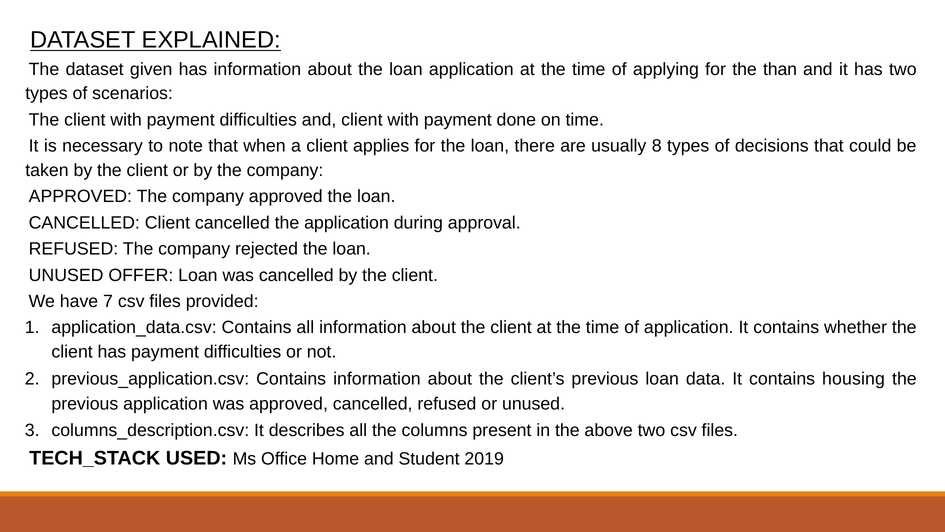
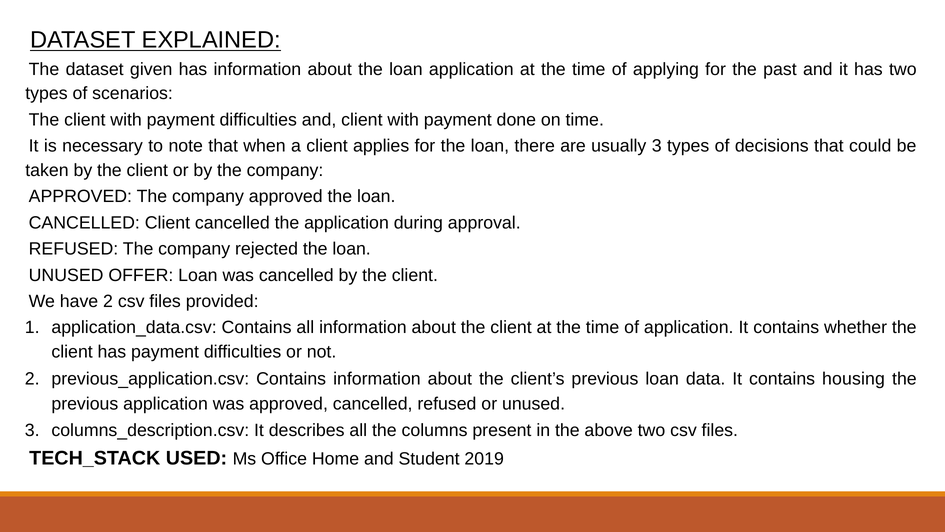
than: than -> past
usually 8: 8 -> 3
have 7: 7 -> 2
